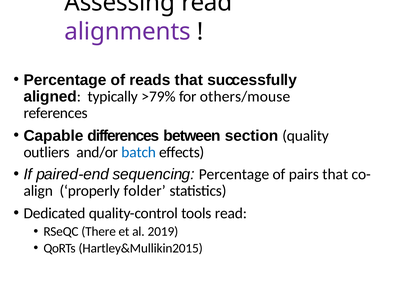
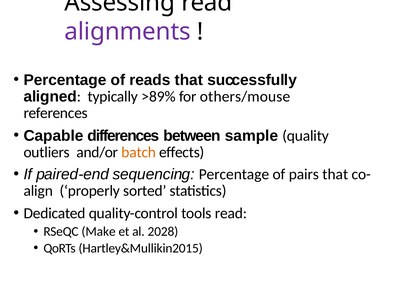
>79%: >79% -> >89%
section: section -> sample
batch colour: blue -> orange
folder: folder -> sorted
There: There -> Make
2019: 2019 -> 2028
